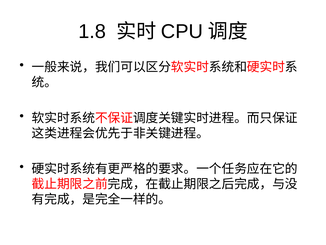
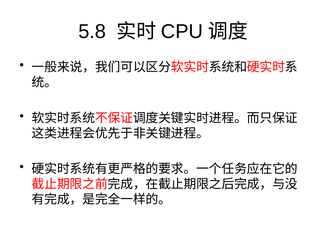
1.8: 1.8 -> 5.8
